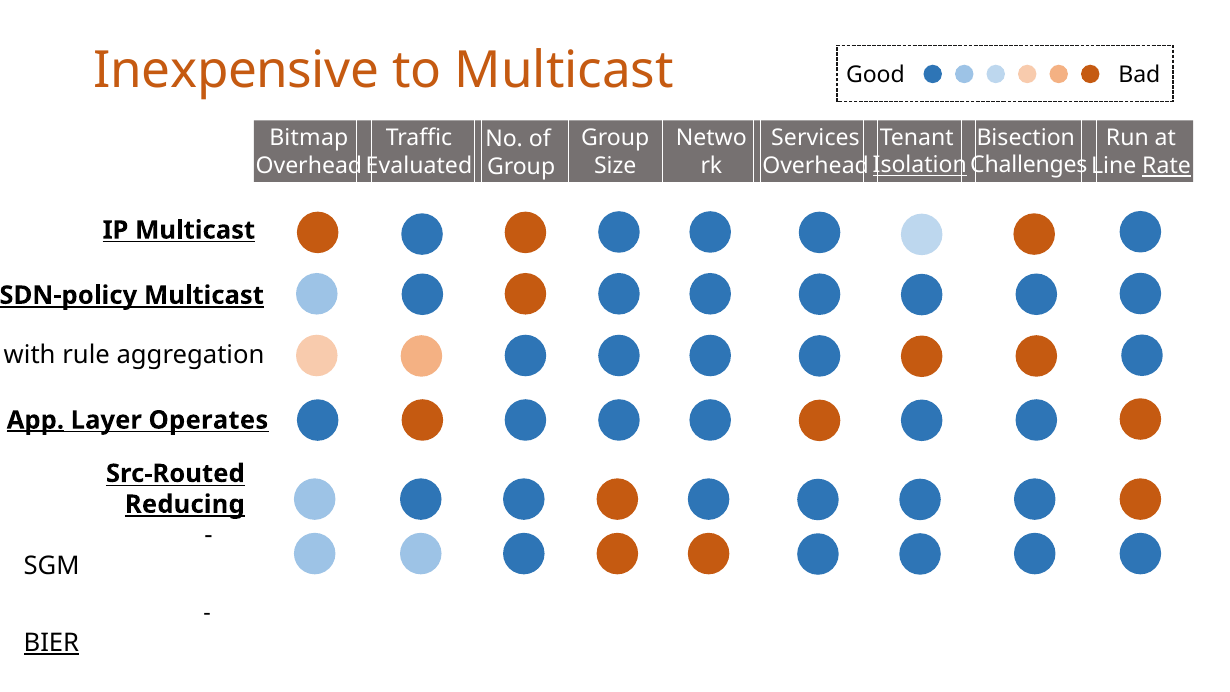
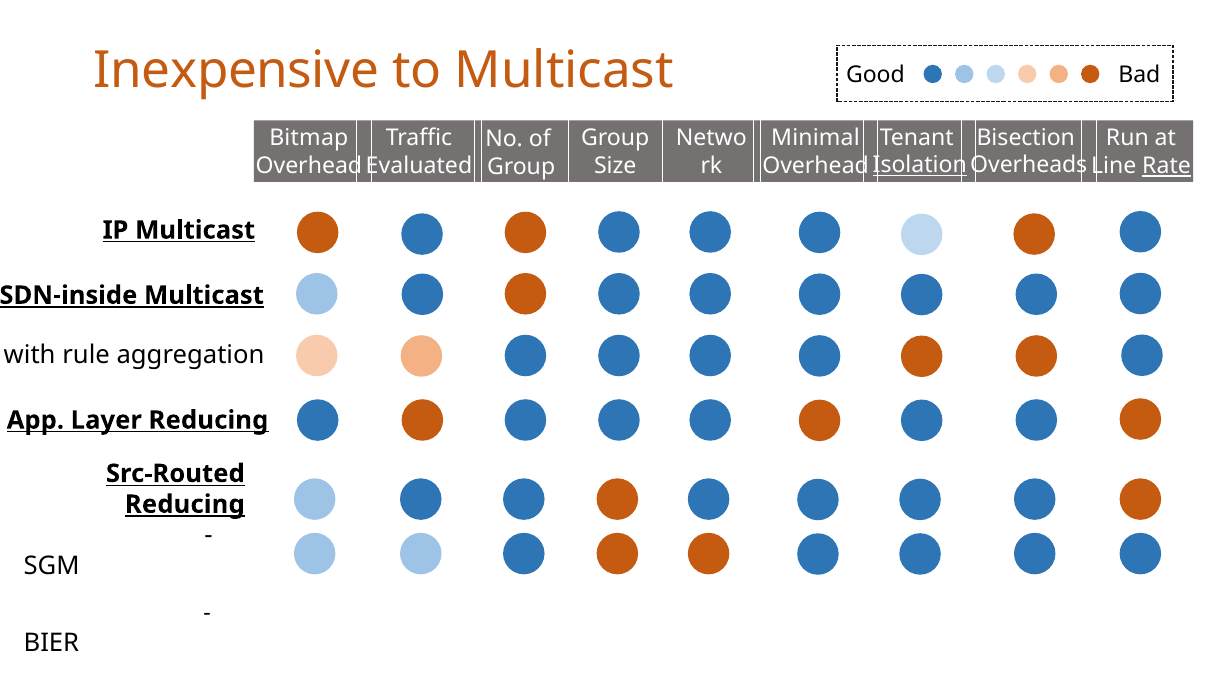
Services: Services -> Minimal
Challenges: Challenges -> Overheads
SDN-policy: SDN-policy -> SDN-inside
App underline: present -> none
Layer Operates: Operates -> Reducing
BIER underline: present -> none
